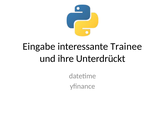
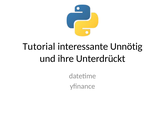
Eingabe: Eingabe -> Tutorial
Trainee: Trainee -> Unnötig
